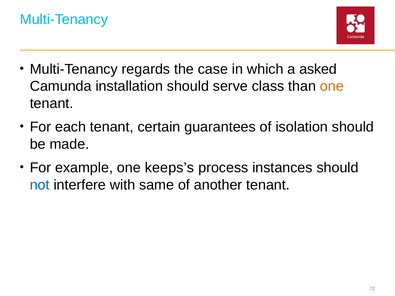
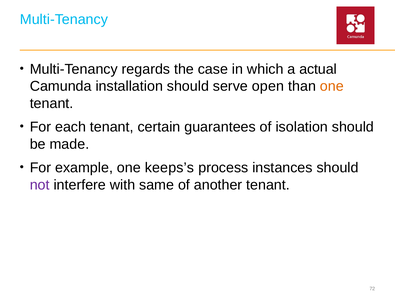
asked: asked -> actual
class: class -> open
not colour: blue -> purple
